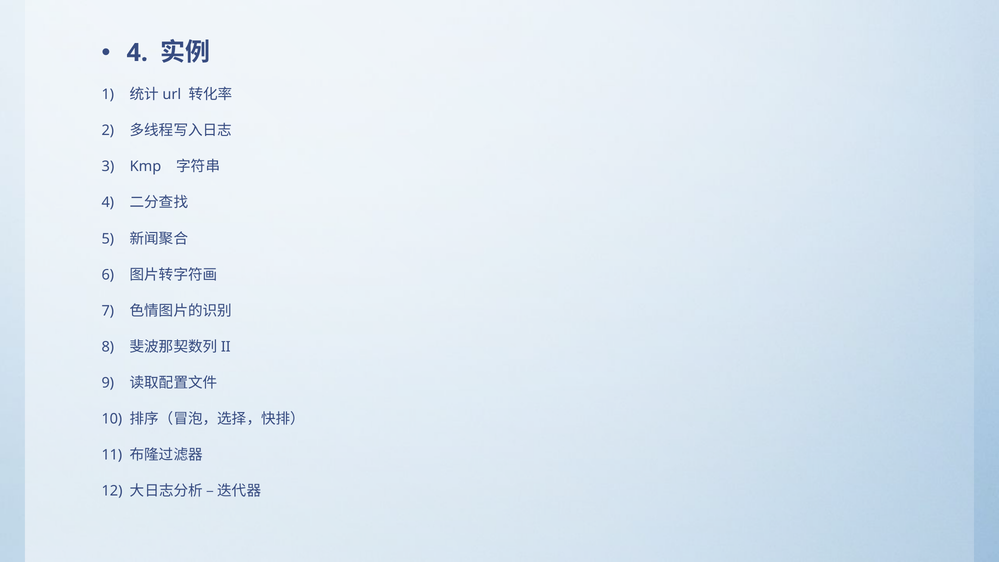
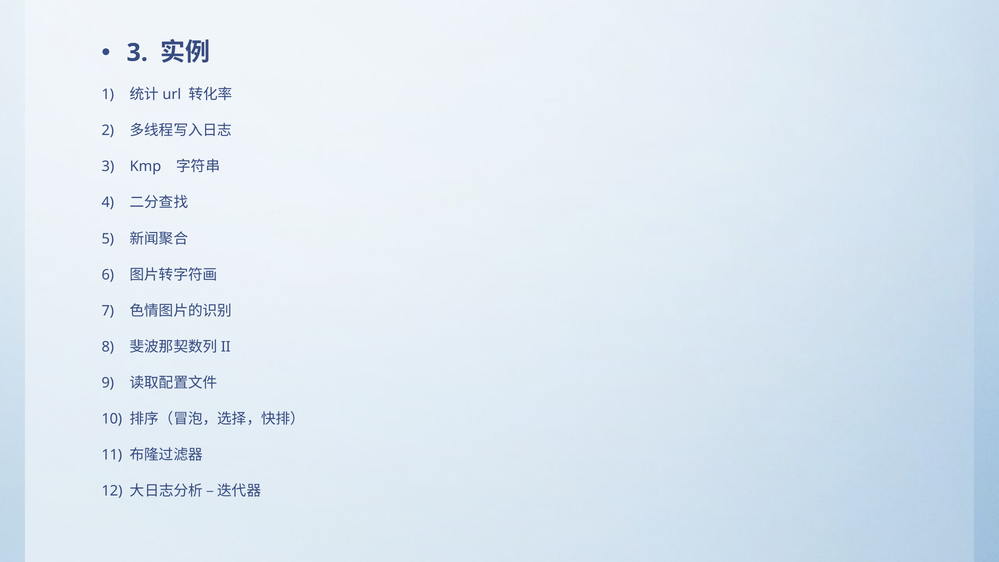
4 at (137, 53): 4 -> 3
